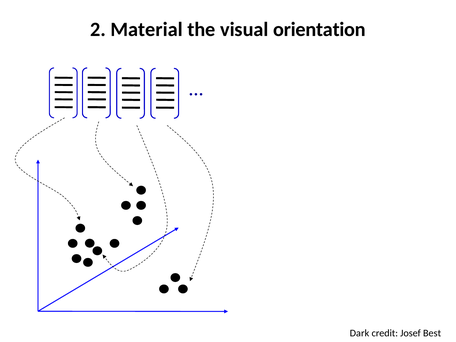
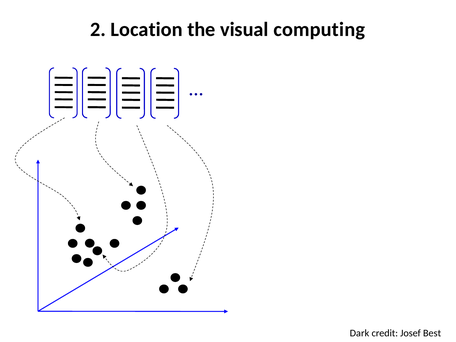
Material: Material -> Location
orientation: orientation -> computing
